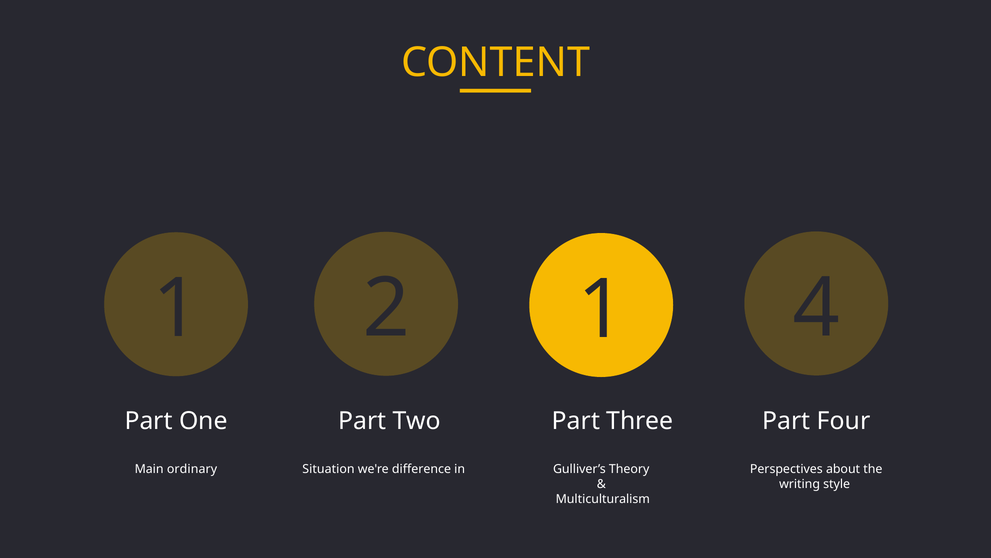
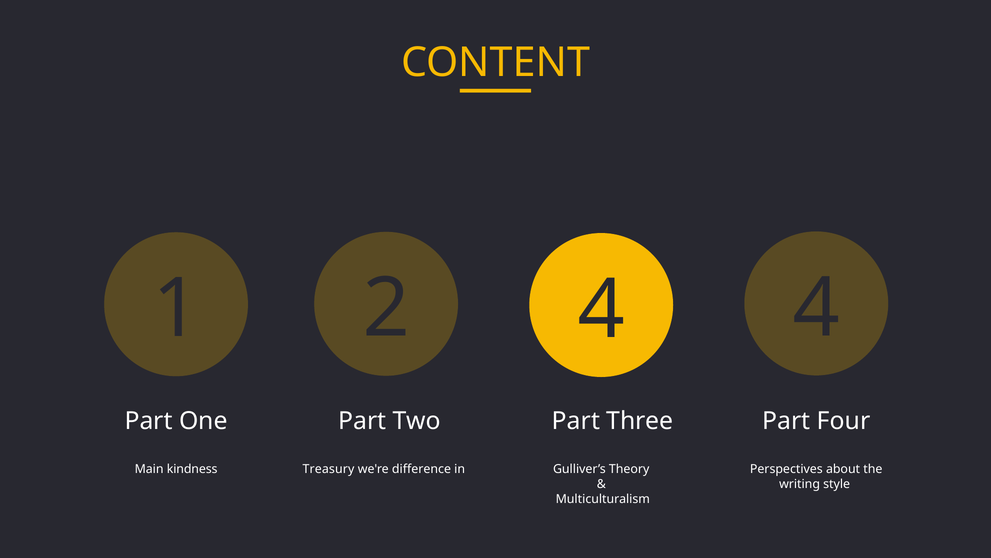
1 at (601, 309): 1 -> 4
ordinary: ordinary -> kindness
Situation: Situation -> Treasury
